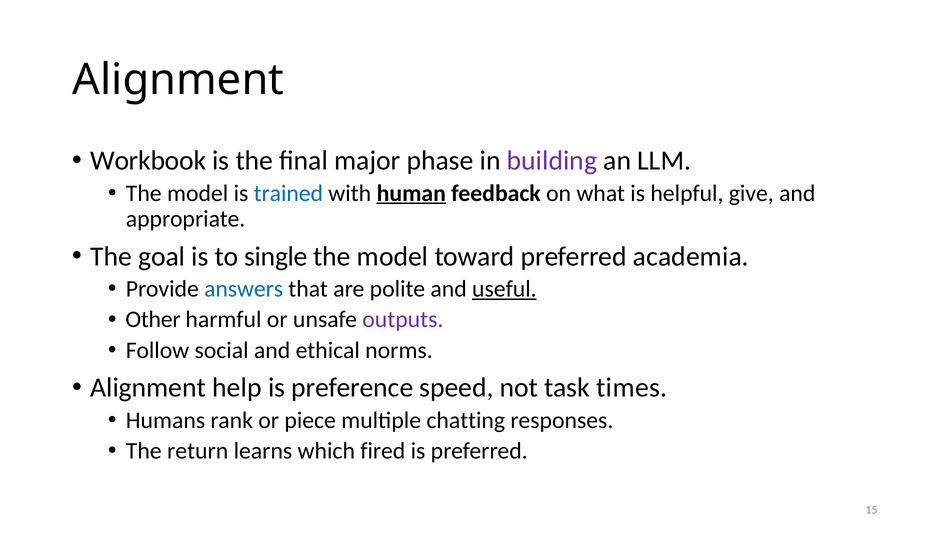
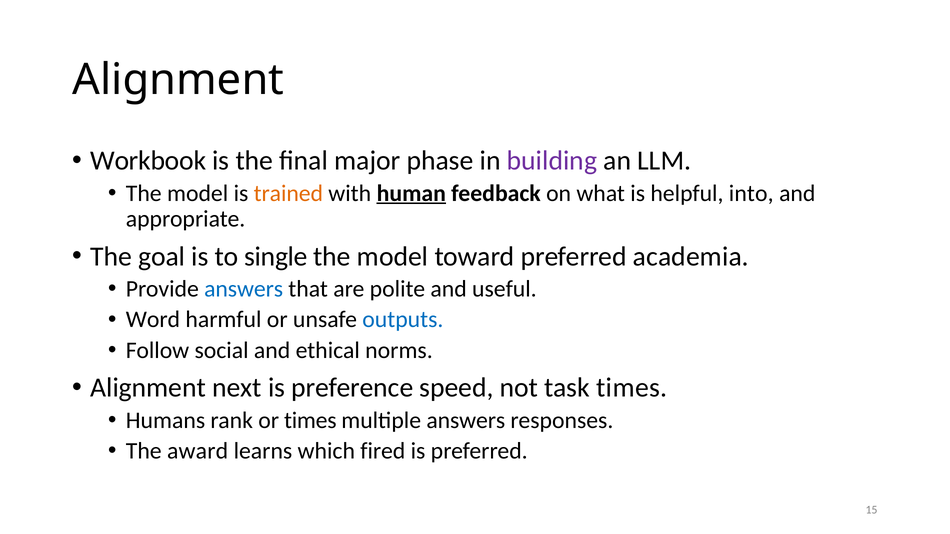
trained colour: blue -> orange
give: give -> into
useful underline: present -> none
Other: Other -> Word
outputs colour: purple -> blue
help: help -> next
or piece: piece -> times
multiple chatting: chatting -> answers
return: return -> award
